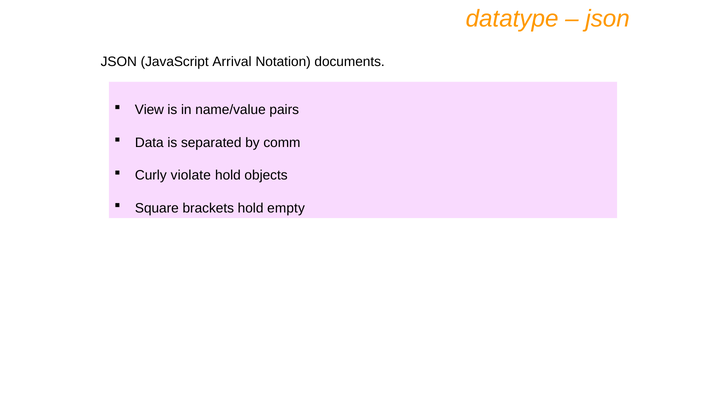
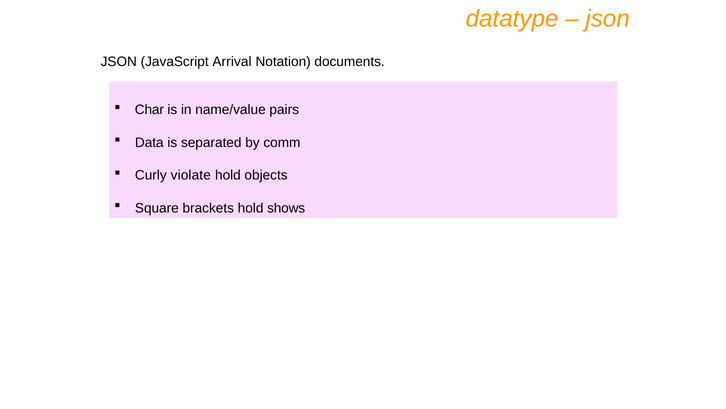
View: View -> Char
empty: empty -> shows
